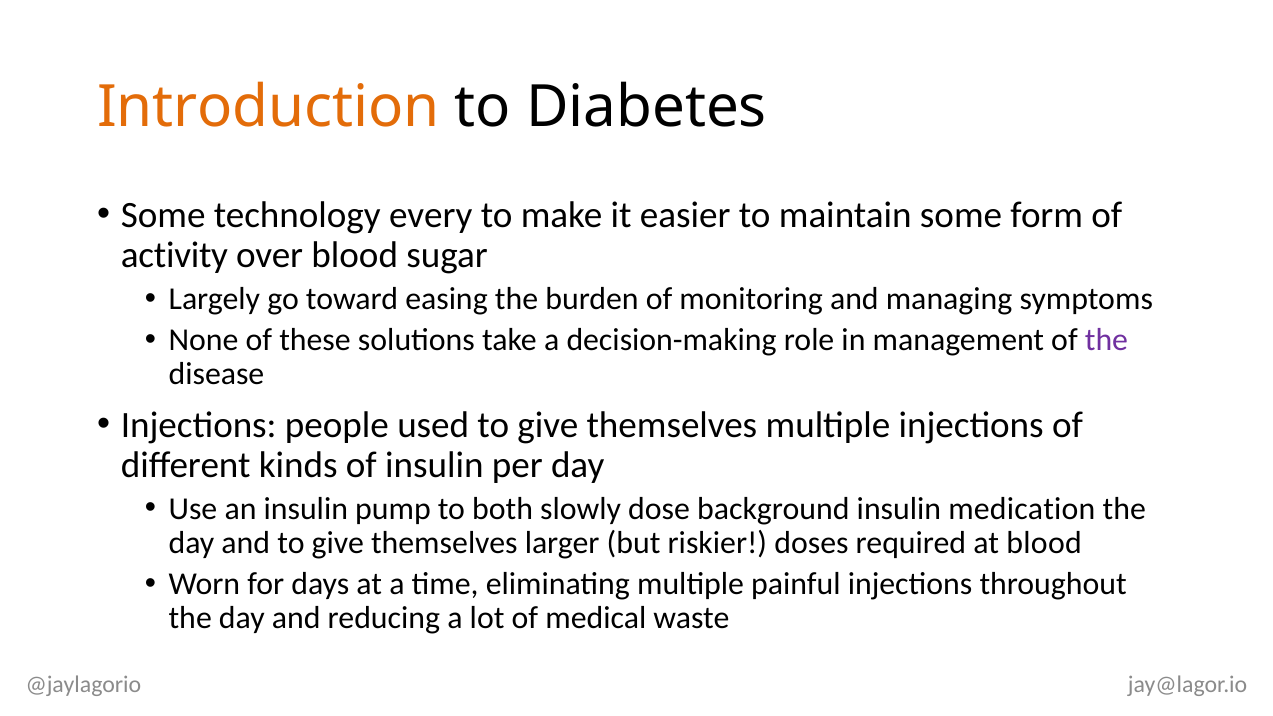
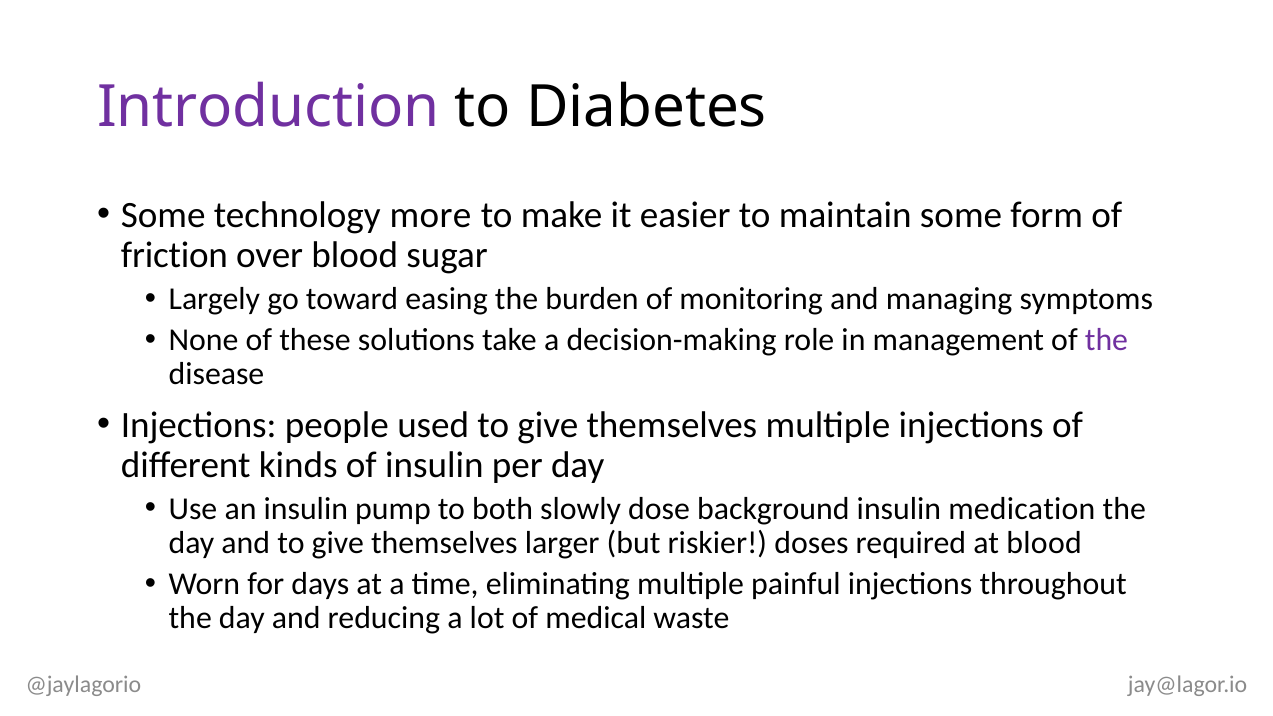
Introduction colour: orange -> purple
every: every -> more
activity: activity -> friction
